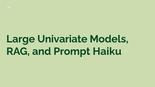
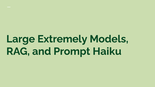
Univariate: Univariate -> Extremely
